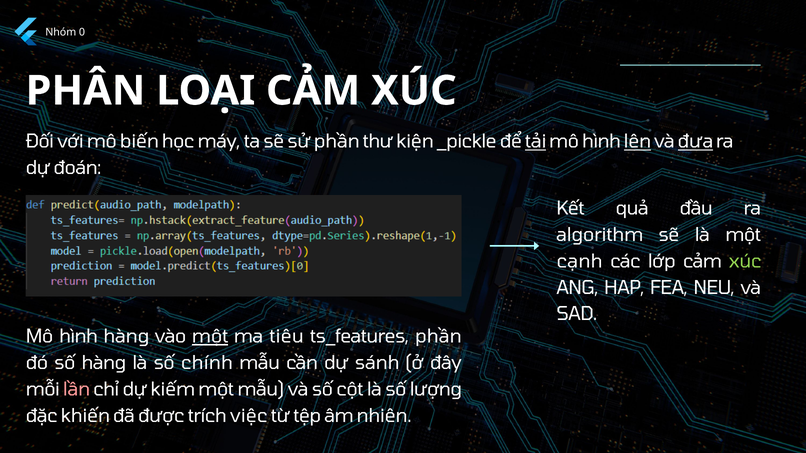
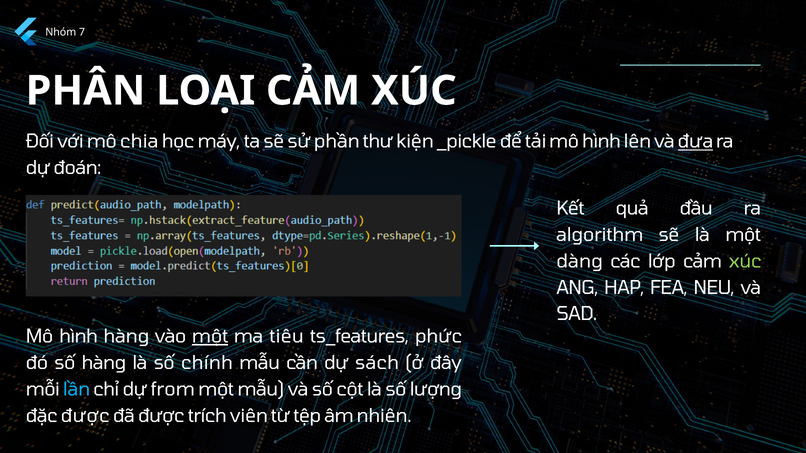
0: 0 -> 7
biến: biến -> chia
tải underline: present -> none
lên underline: present -> none
cạnh: cạnh -> dàng
ts_features phần: phần -> phức
sánh: sánh -> sách
lần colour: pink -> light blue
kiếm: kiếm -> from
đặc khiến: khiến -> được
việc: việc -> viên
